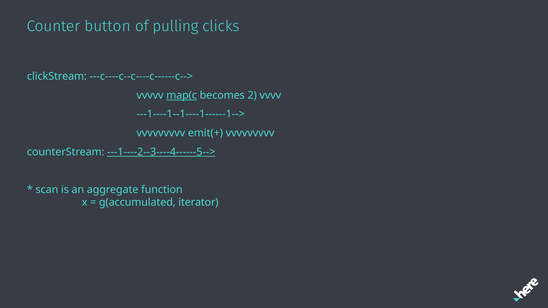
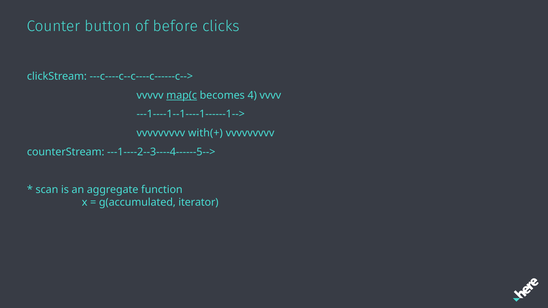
pulling: pulling -> before
2: 2 -> 4
emit(+: emit(+ -> with(+
---1----2--3----4------5--> underline: present -> none
